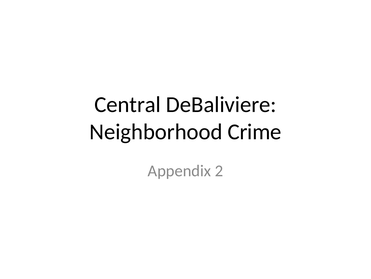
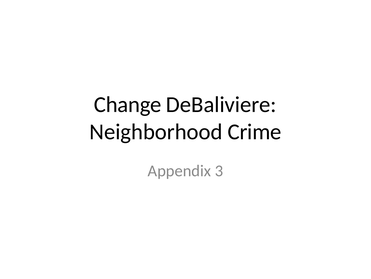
Central: Central -> Change
2: 2 -> 3
